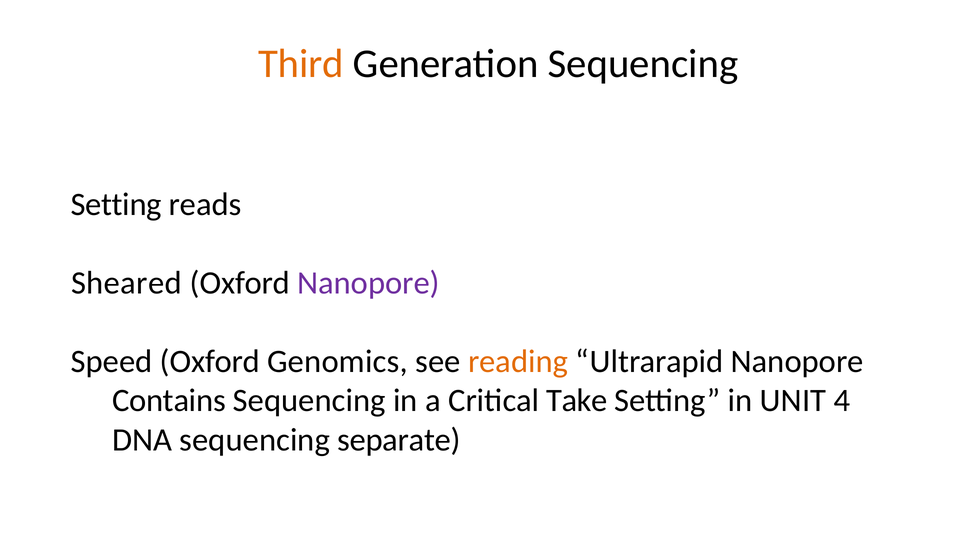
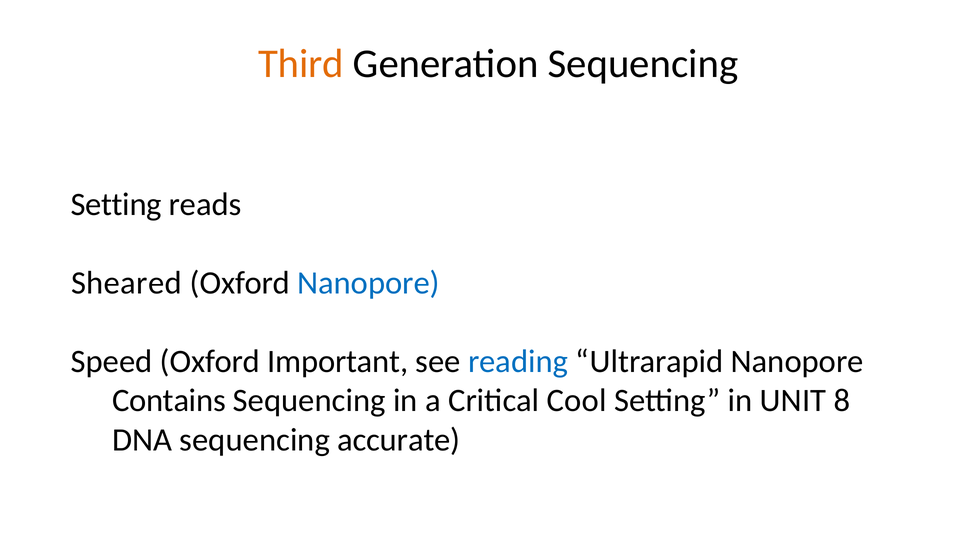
Nanopore at (369, 283) colour: purple -> blue
Genomics: Genomics -> Important
reading colour: orange -> blue
Take: Take -> Cool
4: 4 -> 8
separate: separate -> accurate
